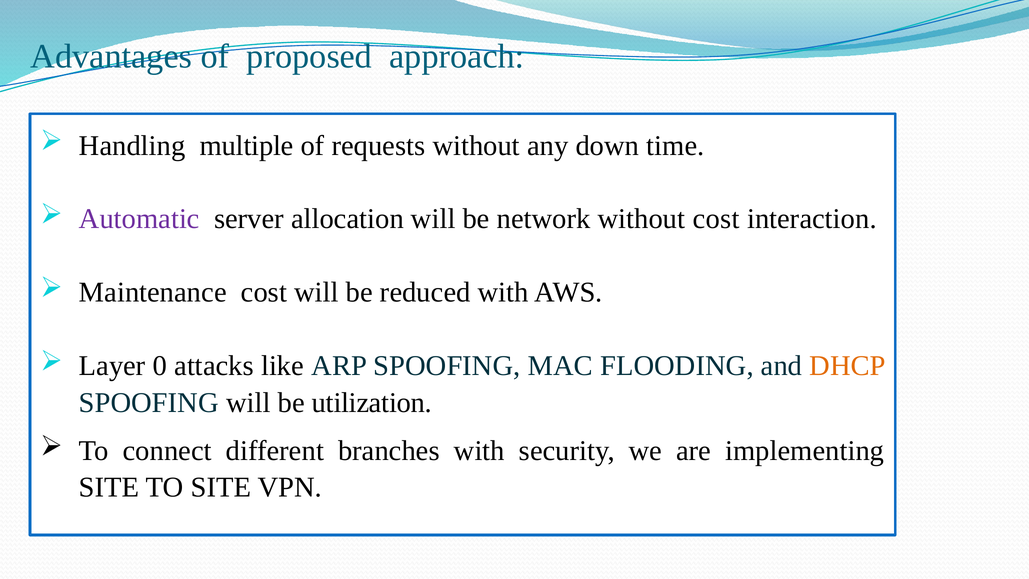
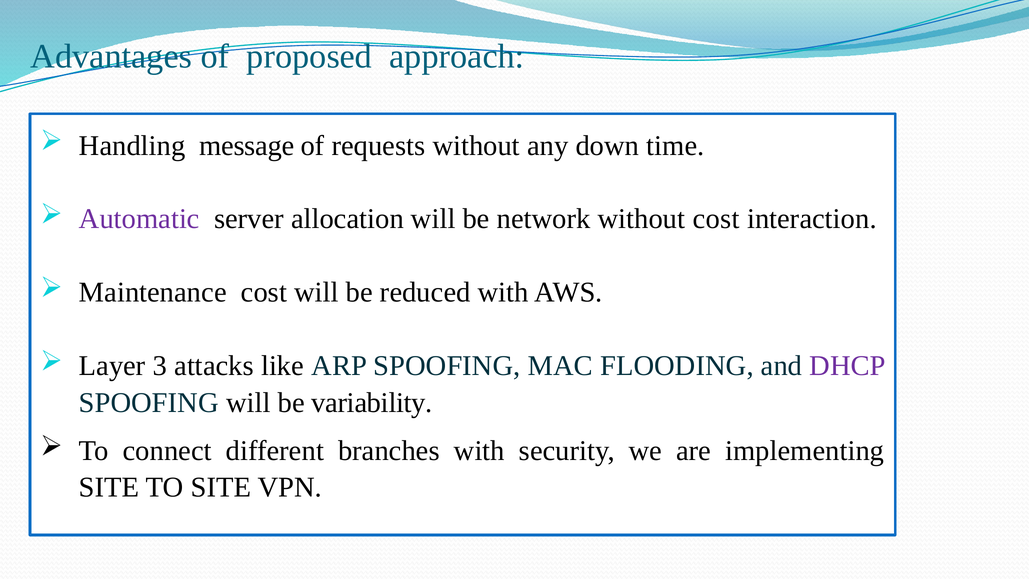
multiple: multiple -> message
0: 0 -> 3
DHCP colour: orange -> purple
utilization: utilization -> variability
